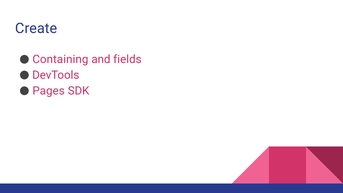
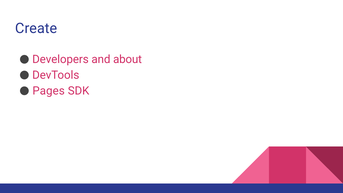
Containing: Containing -> Developers
fields: fields -> about
